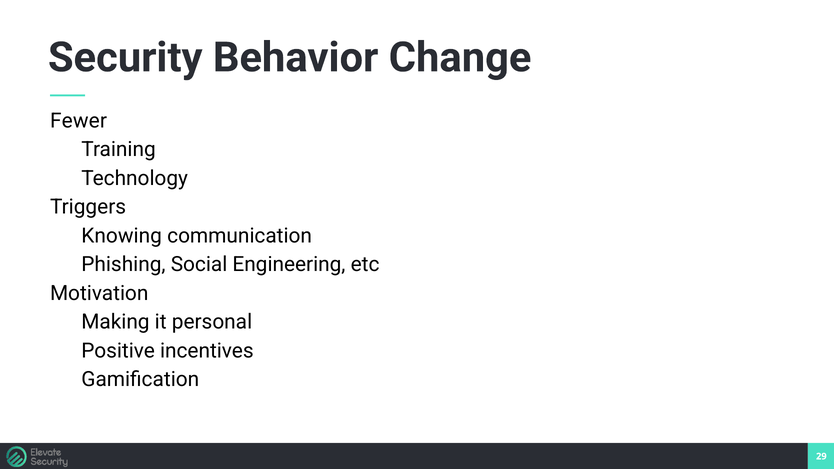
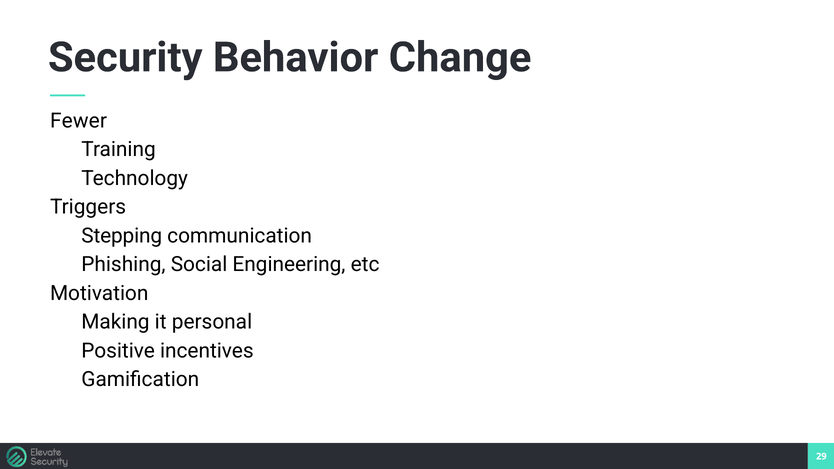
Knowing: Knowing -> Stepping
